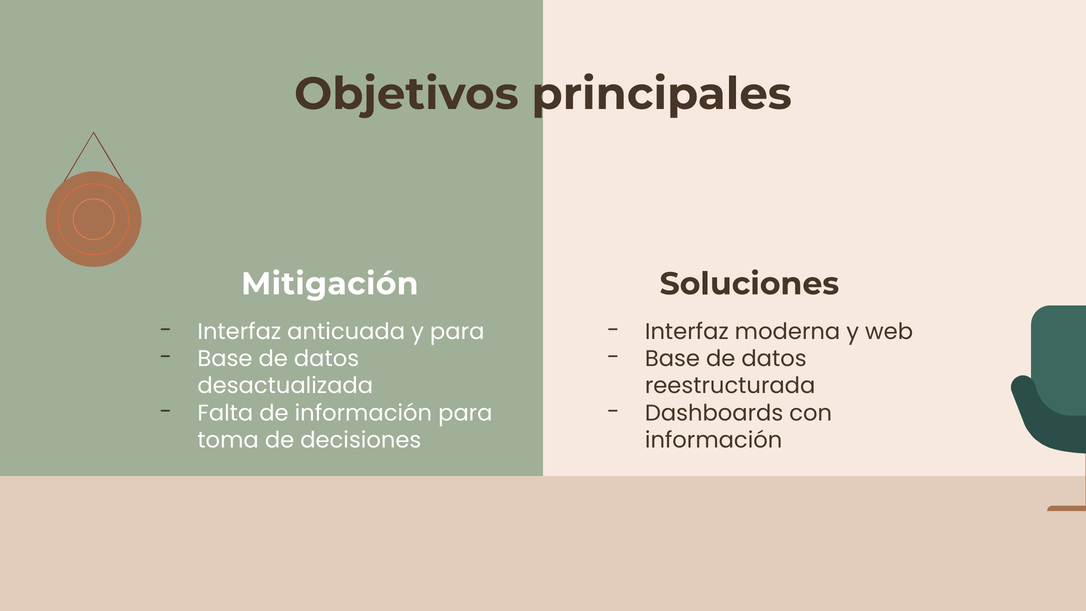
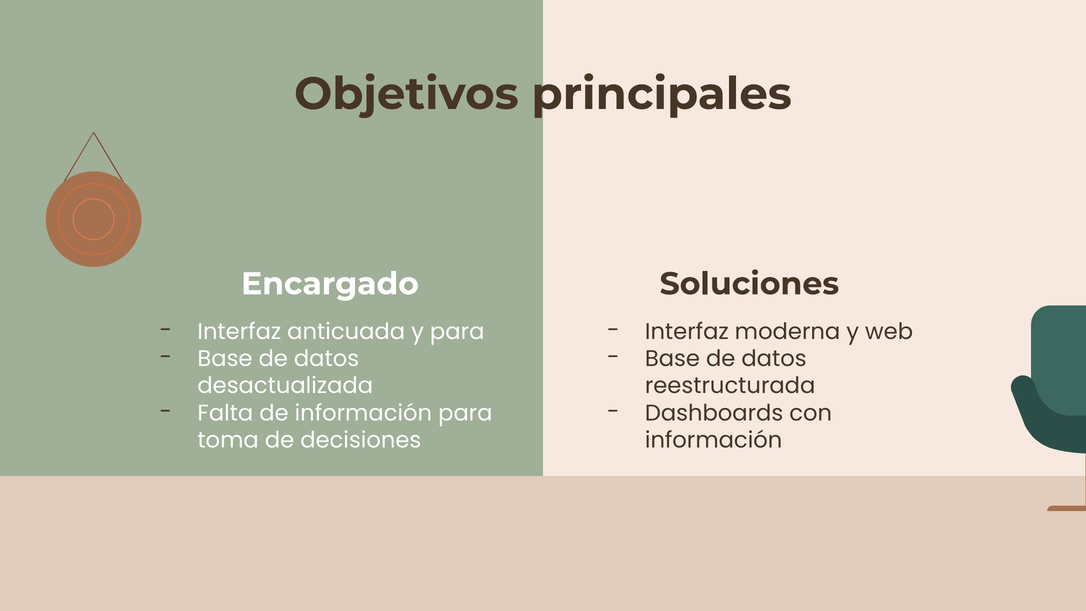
Mitigación: Mitigación -> Encargado
